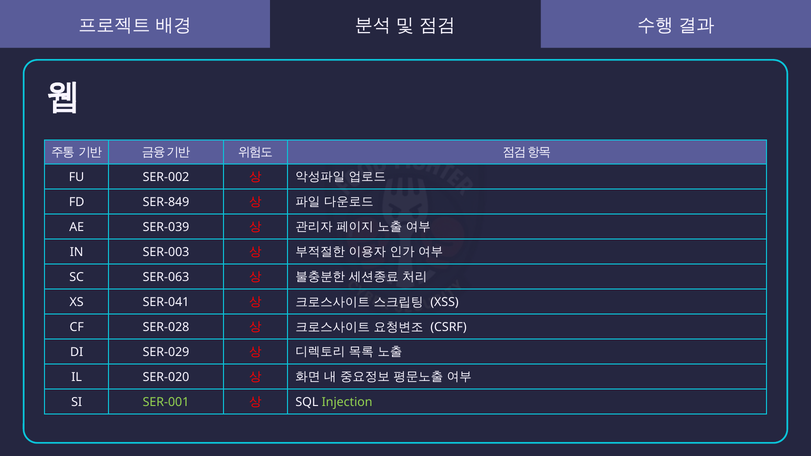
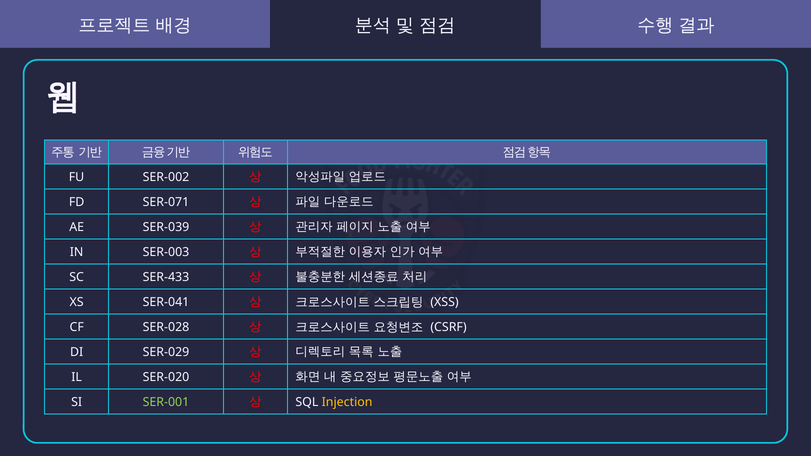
SER-849: SER-849 -> SER-071
SER-063: SER-063 -> SER-433
Injection colour: light green -> yellow
